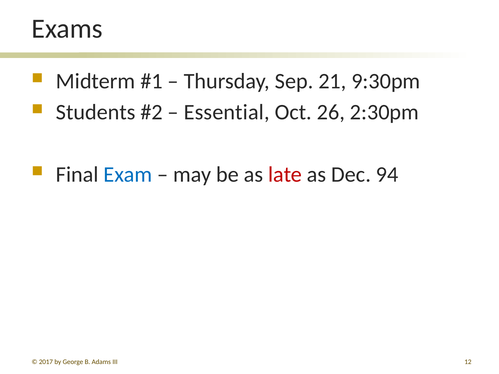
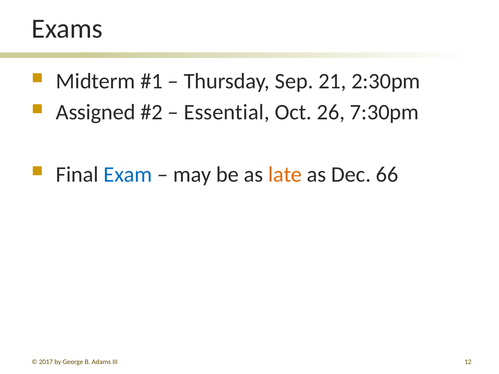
9:30pm: 9:30pm -> 2:30pm
Students: Students -> Assigned
2:30pm: 2:30pm -> 7:30pm
late colour: red -> orange
94: 94 -> 66
